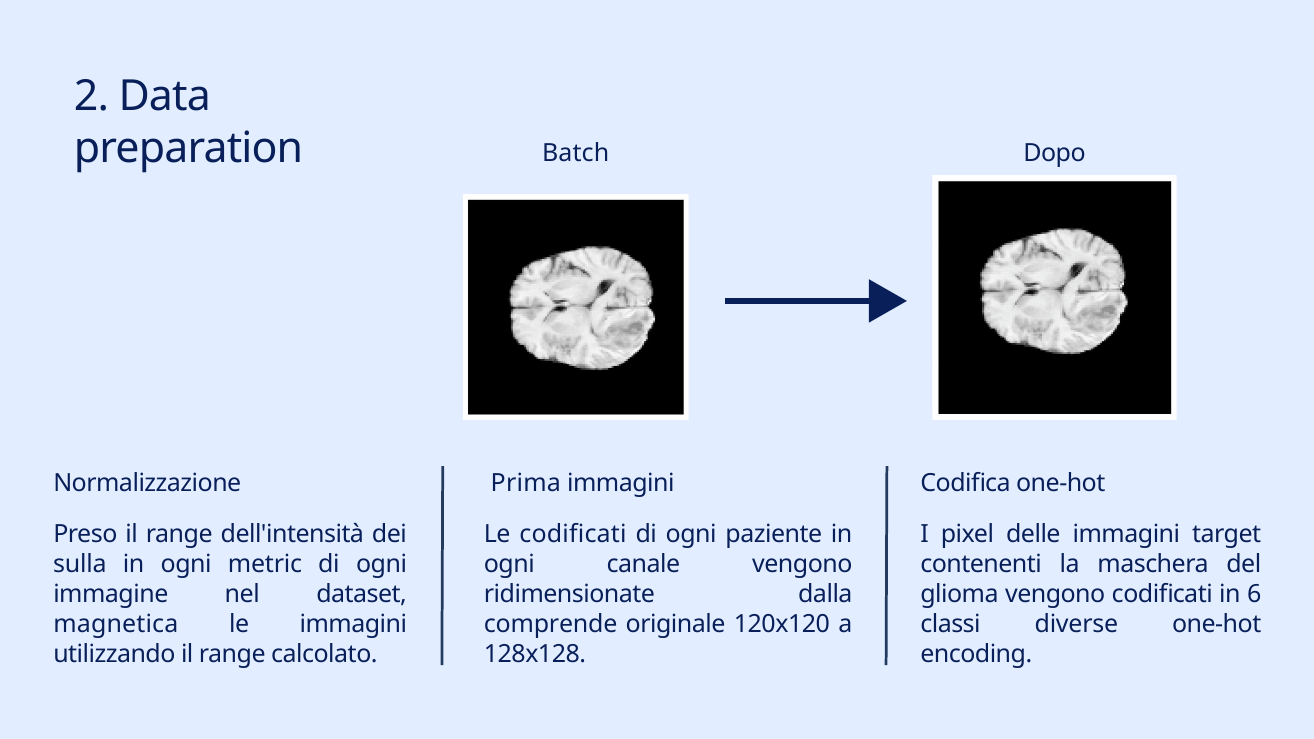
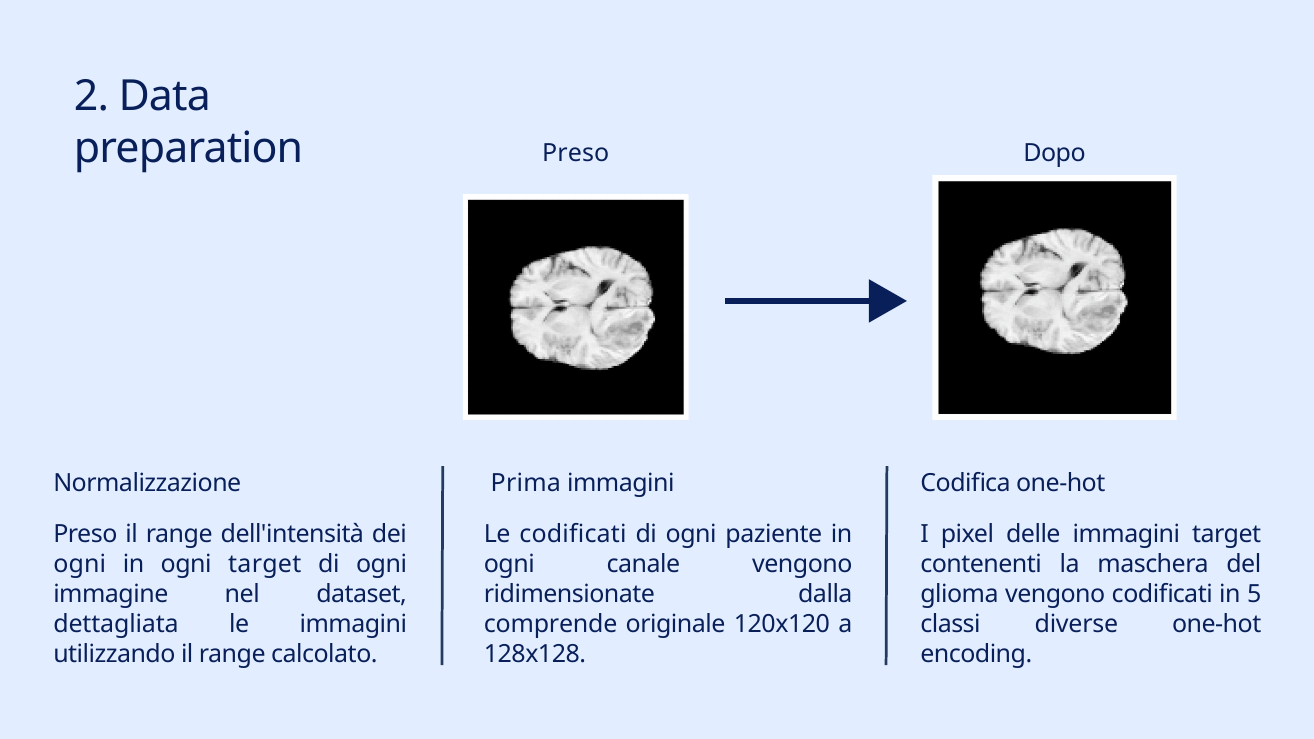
Batch at (576, 153): Batch -> Preso
sulla at (80, 565): sulla -> ogni
ogni metric: metric -> target
6: 6 -> 5
magnetica: magnetica -> dettagliata
